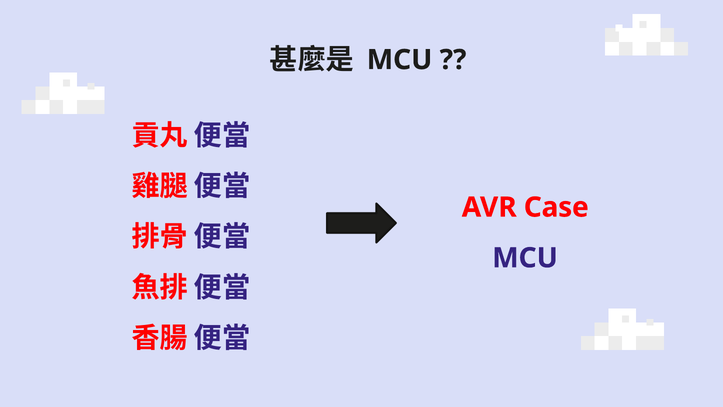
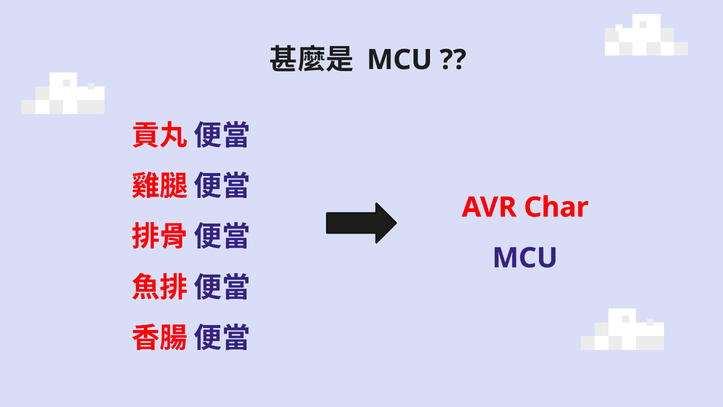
Case: Case -> Char
